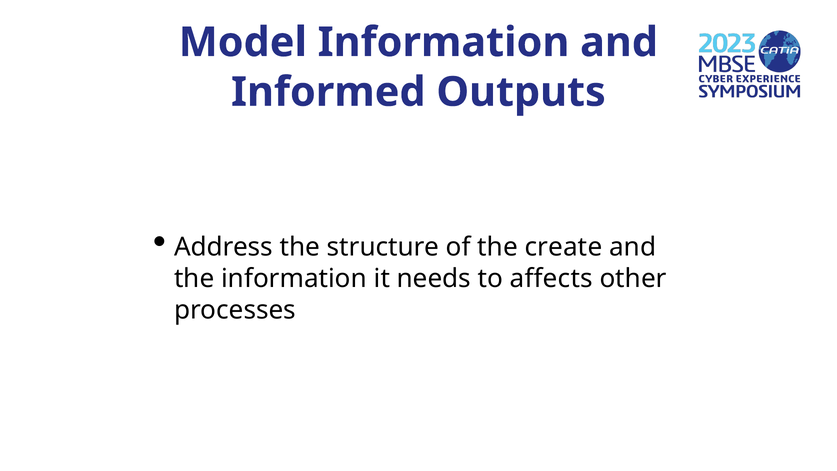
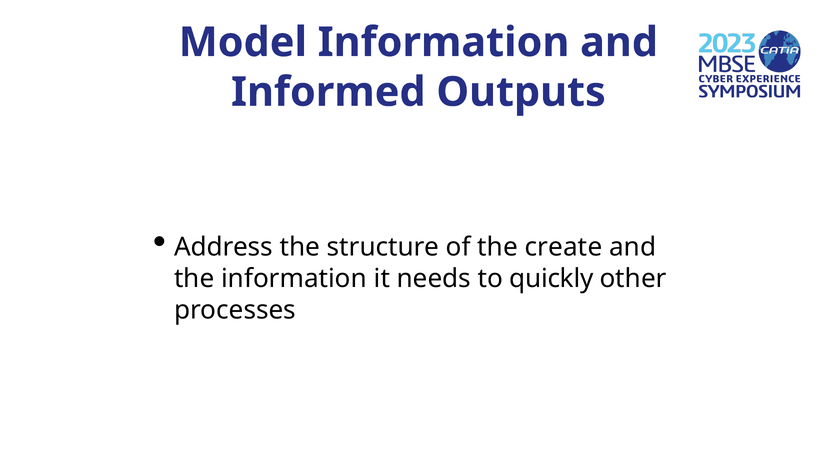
affects: affects -> quickly
